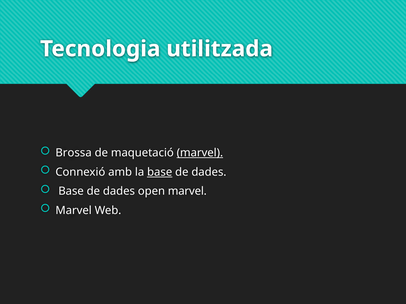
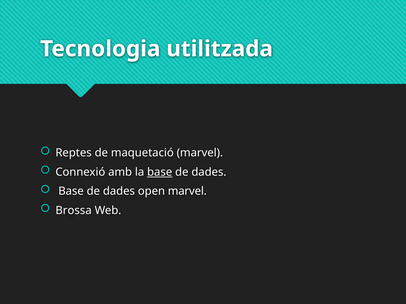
Brossa: Brossa -> Reptes
marvel at (200, 153) underline: present -> none
Marvel at (74, 211): Marvel -> Brossa
